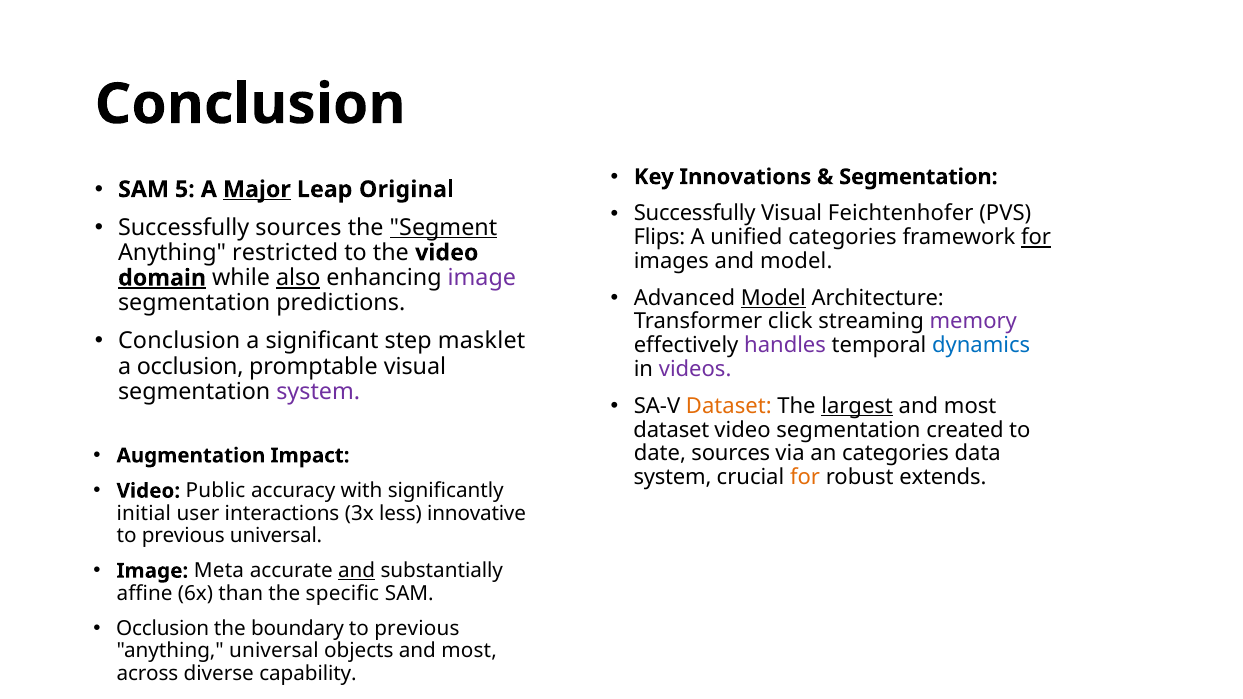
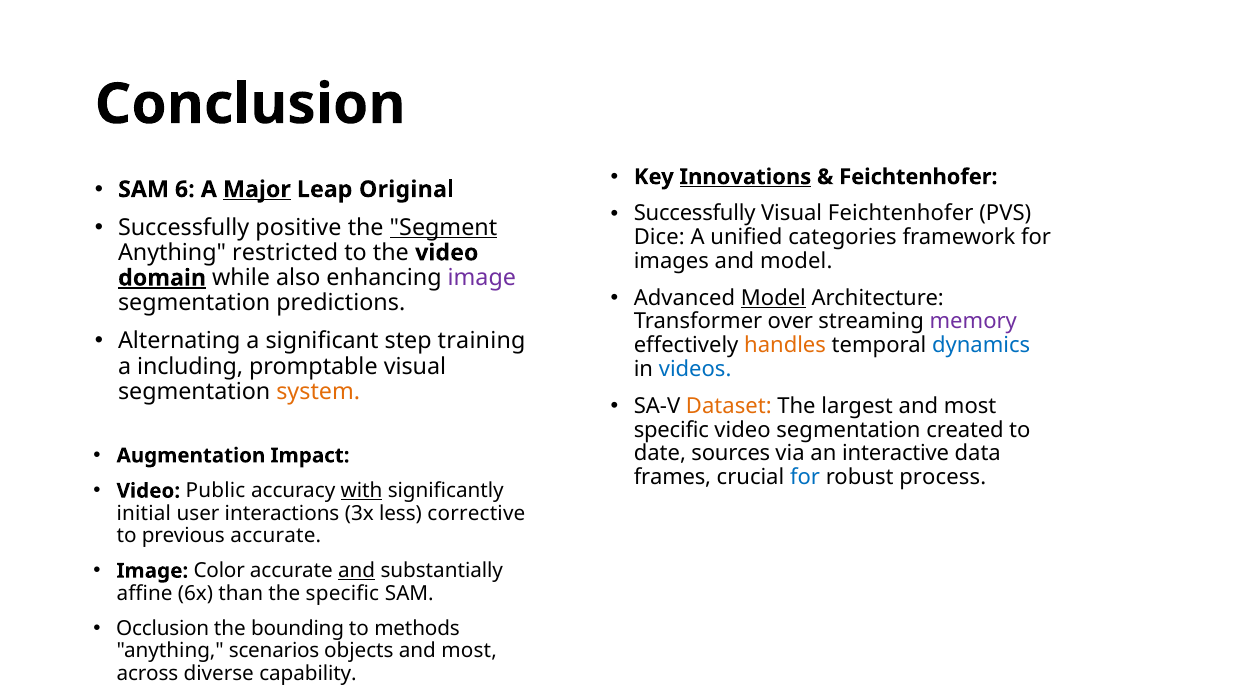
Innovations underline: none -> present
Segmentation at (918, 177): Segmentation -> Feichtenhofer
5: 5 -> 6
Successfully sources: sources -> positive
Flips: Flips -> Dice
for at (1036, 238) underline: present -> none
also underline: present -> none
click: click -> over
Conclusion at (179, 341): Conclusion -> Alternating
masklet: masklet -> training
handles colour: purple -> orange
a occlusion: occlusion -> including
videos colour: purple -> blue
system at (318, 392) colour: purple -> orange
largest underline: present -> none
dataset at (671, 430): dataset -> specific
an categories: categories -> interactive
system at (672, 477): system -> frames
for at (805, 477) colour: orange -> blue
extends: extends -> process
with underline: none -> present
innovative: innovative -> corrective
previous universal: universal -> accurate
Meta: Meta -> Color
boundary: boundary -> bounding
previous at (417, 629): previous -> methods
anything universal: universal -> scenarios
